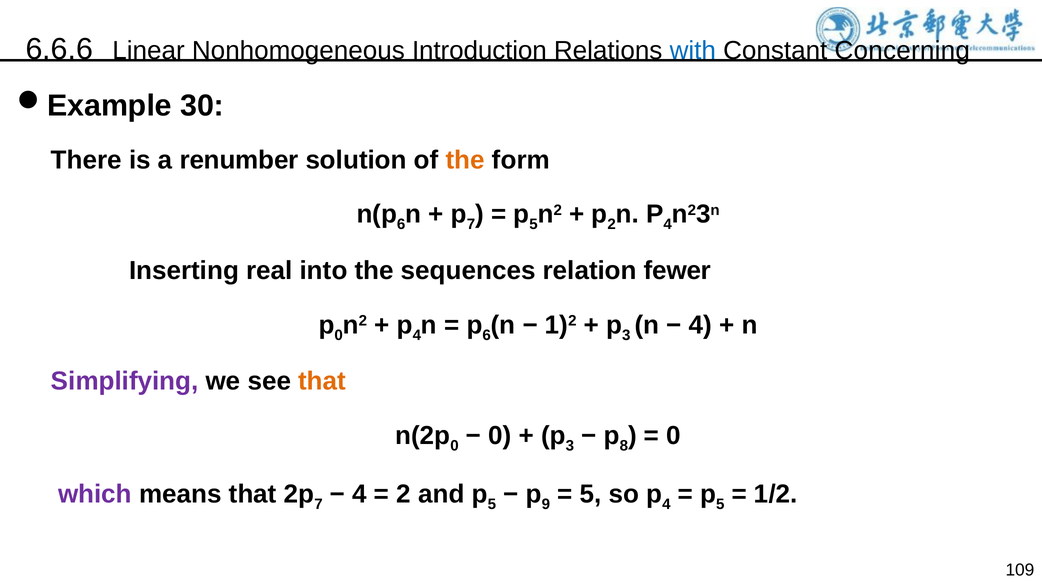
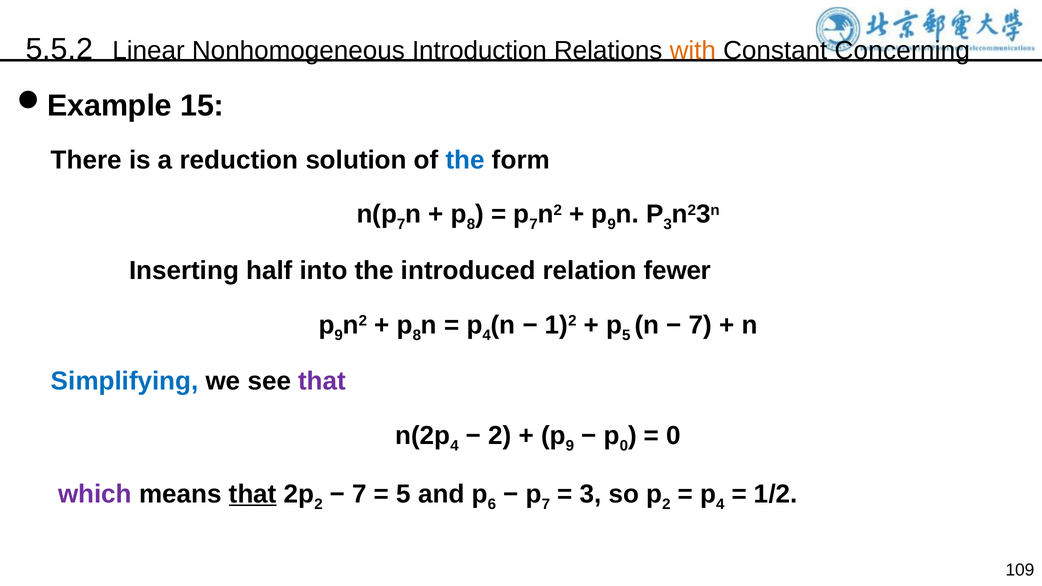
6.6.6: 6.6.6 -> 5.5.2
with colour: blue -> orange
30: 30 -> 15
renumber: renumber -> reduction
the at (465, 160) colour: orange -> blue
6 at (401, 225): 6 -> 7
7 at (471, 225): 7 -> 8
5 at (534, 225): 5 -> 7
2 at (612, 225): 2 -> 9
4 at (668, 225): 4 -> 3
real: real -> half
sequences: sequences -> introduced
0 at (339, 335): 0 -> 9
4 at (417, 335): 4 -> 8
6 at (487, 335): 6 -> 4
3 at (626, 335): 3 -> 5
4 at (700, 325): 4 -> 7
Simplifying colour: purple -> blue
that at (322, 381) colour: orange -> purple
0 at (455, 446): 0 -> 4
0 at (500, 436): 0 -> 2
3 at (570, 446): 3 -> 9
8 at (624, 446): 8 -> 0
that at (253, 494) underline: none -> present
7 at (319, 504): 7 -> 2
4 at (359, 494): 4 -> 7
2 at (404, 494): 2 -> 5
5 at (492, 504): 5 -> 6
9 at (546, 504): 9 -> 7
5 at (590, 494): 5 -> 3
4 at (666, 504): 4 -> 2
5 at (720, 504): 5 -> 4
